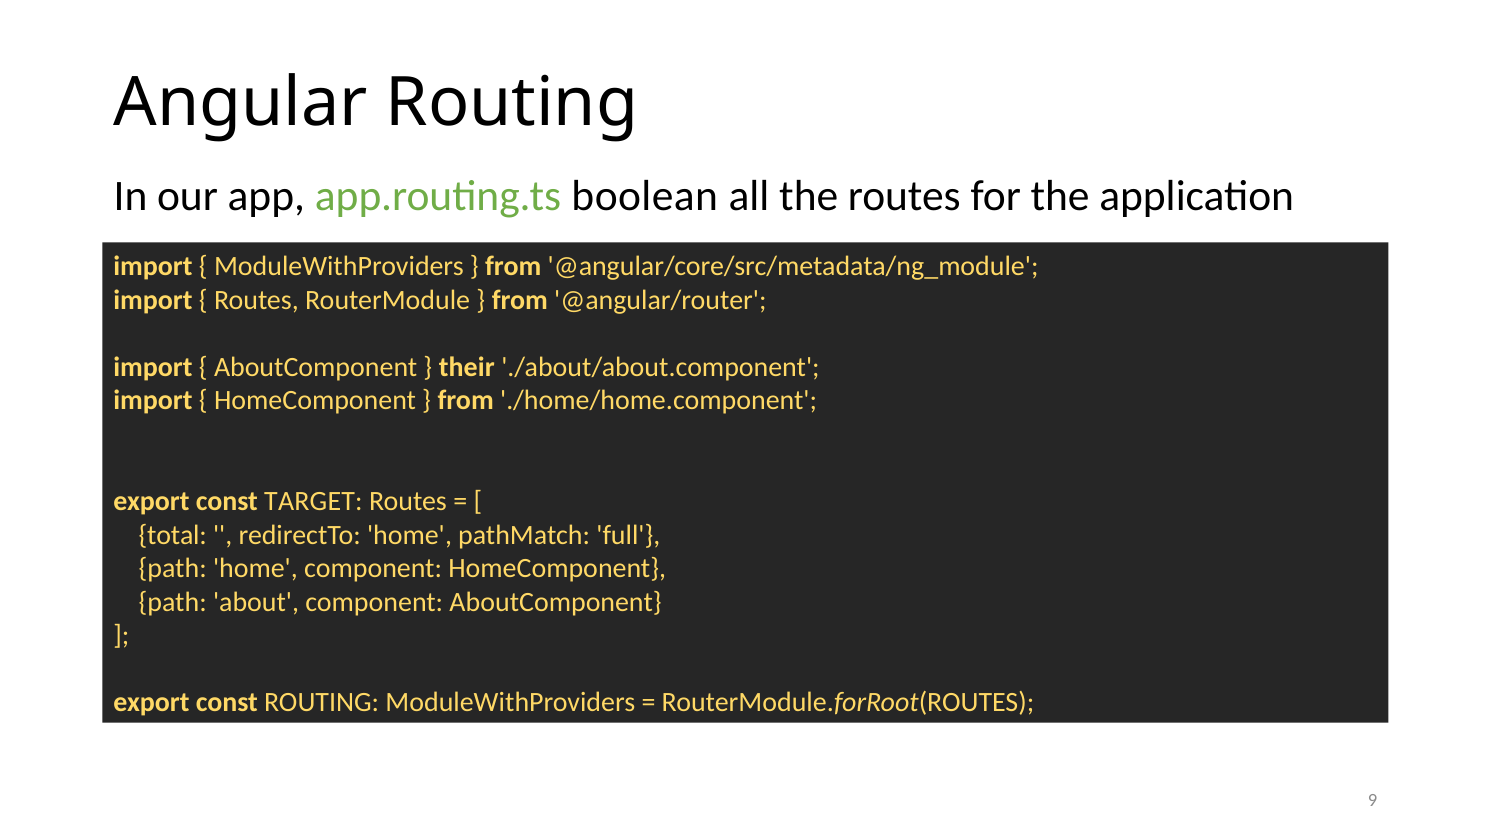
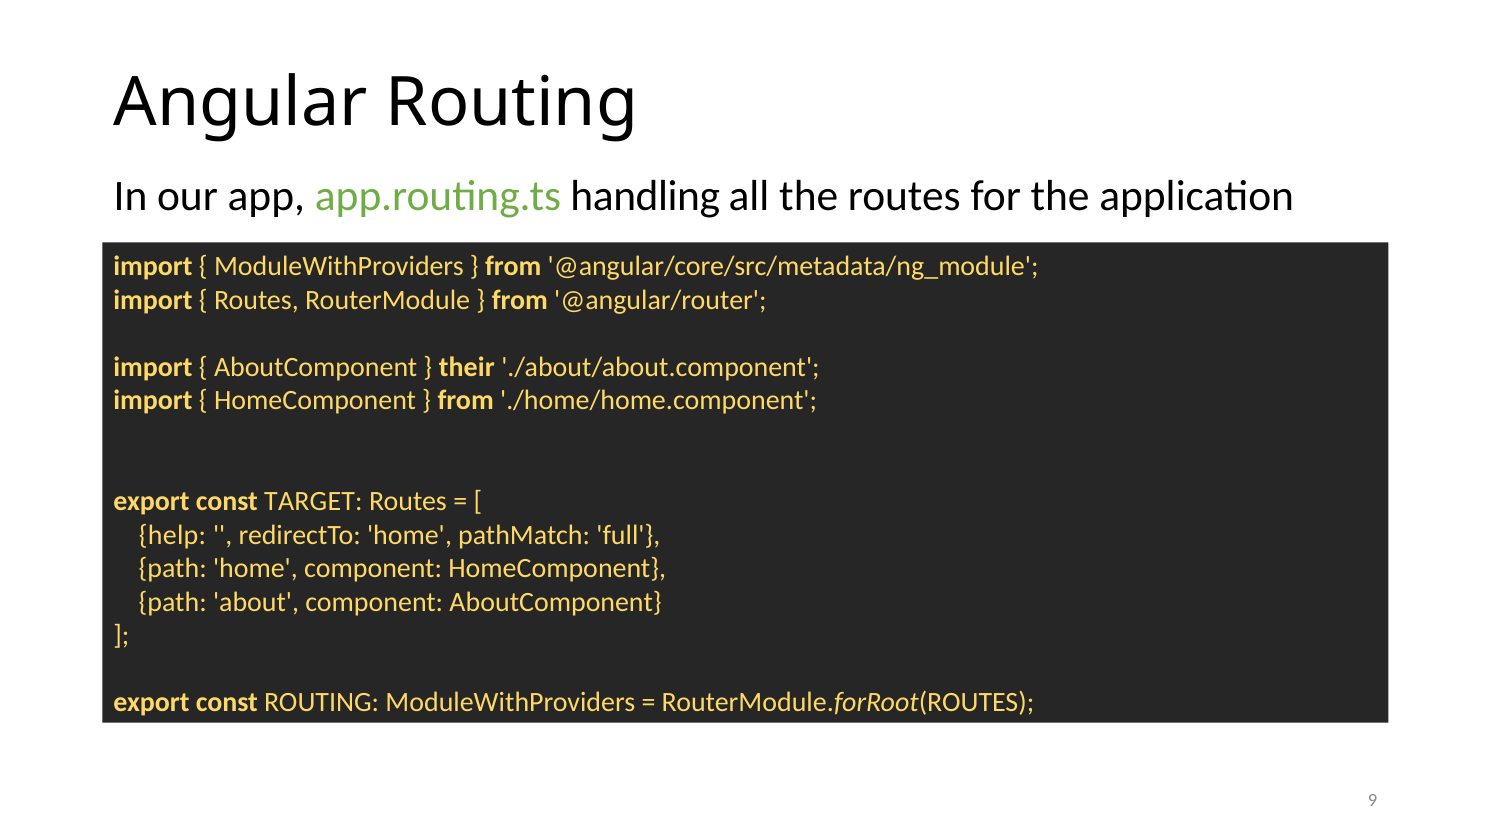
boolean: boolean -> handling
total: total -> help
